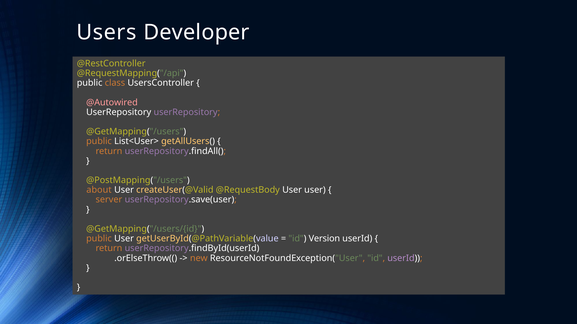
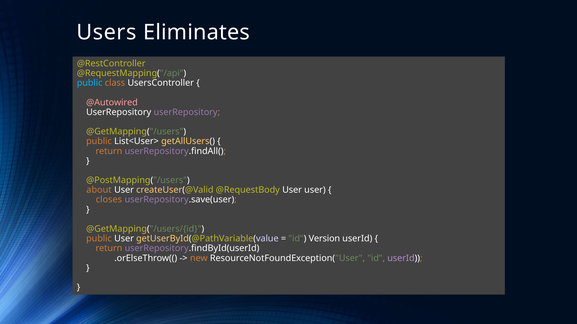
Developer: Developer -> Eliminates
public at (90, 83) colour: white -> light blue
server: server -> closes
